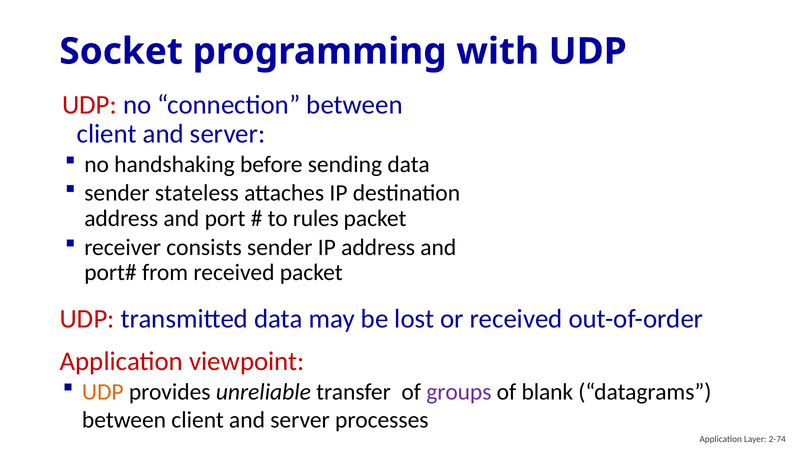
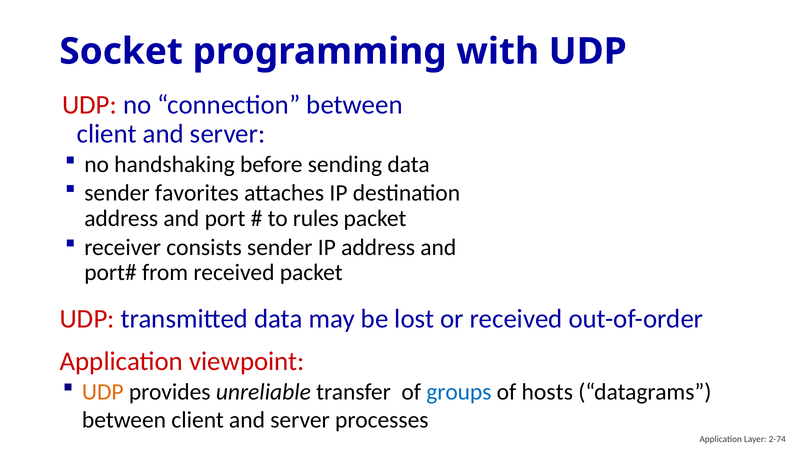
stateless: stateless -> favorites
groups colour: purple -> blue
blank: blank -> hosts
